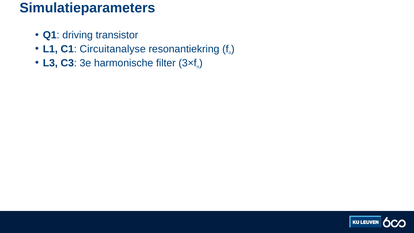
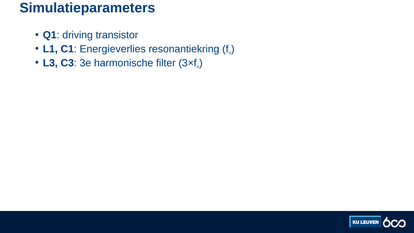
Circuitanalyse: Circuitanalyse -> Energieverlies
